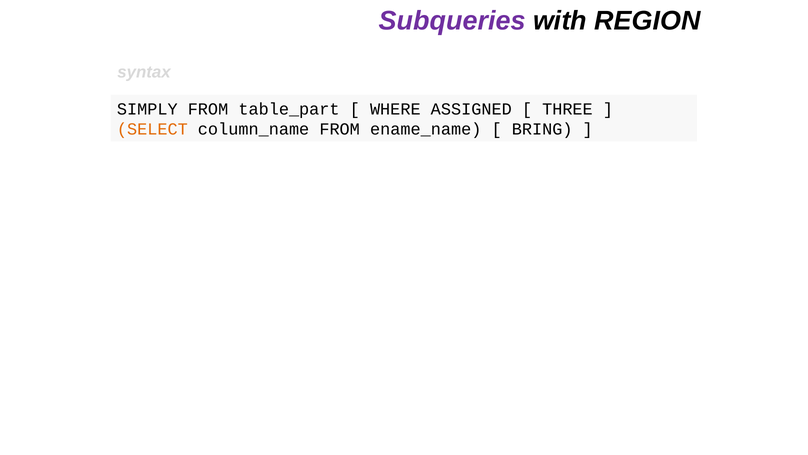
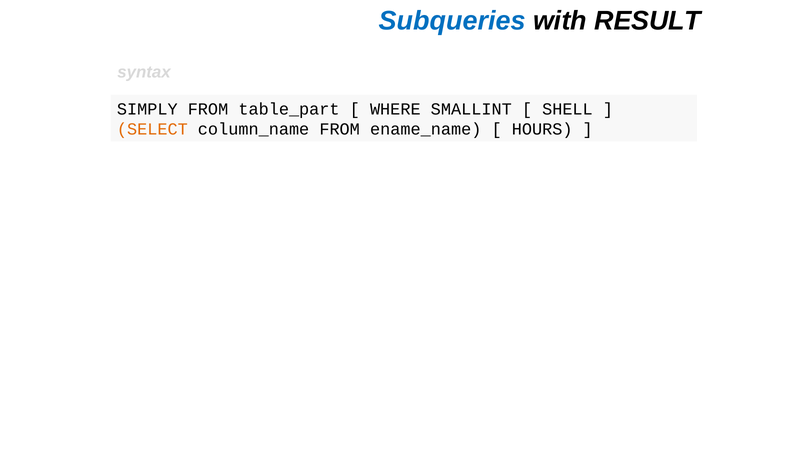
Subqueries colour: purple -> blue
REGION: REGION -> RESULT
ASSIGNED: ASSIGNED -> SMALLINT
THREE: THREE -> SHELL
BRING: BRING -> HOURS
